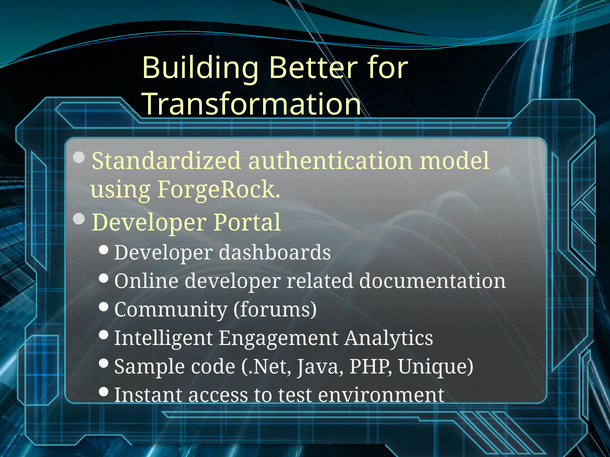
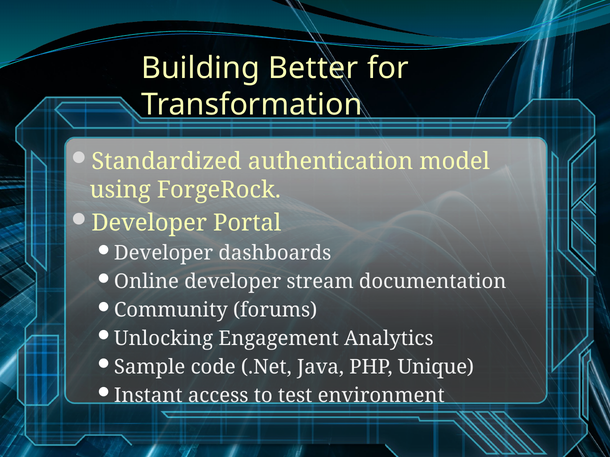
related: related -> stream
Intelligent: Intelligent -> Unlocking
